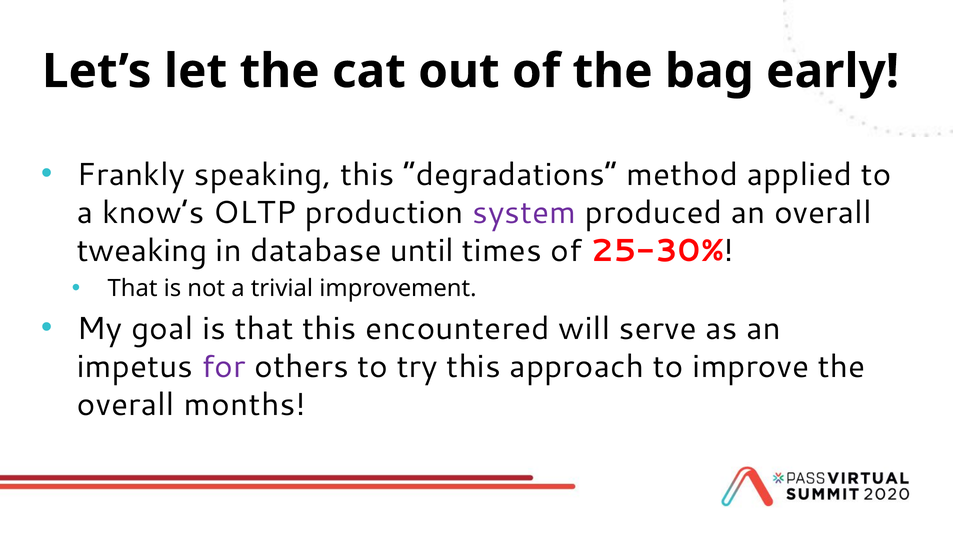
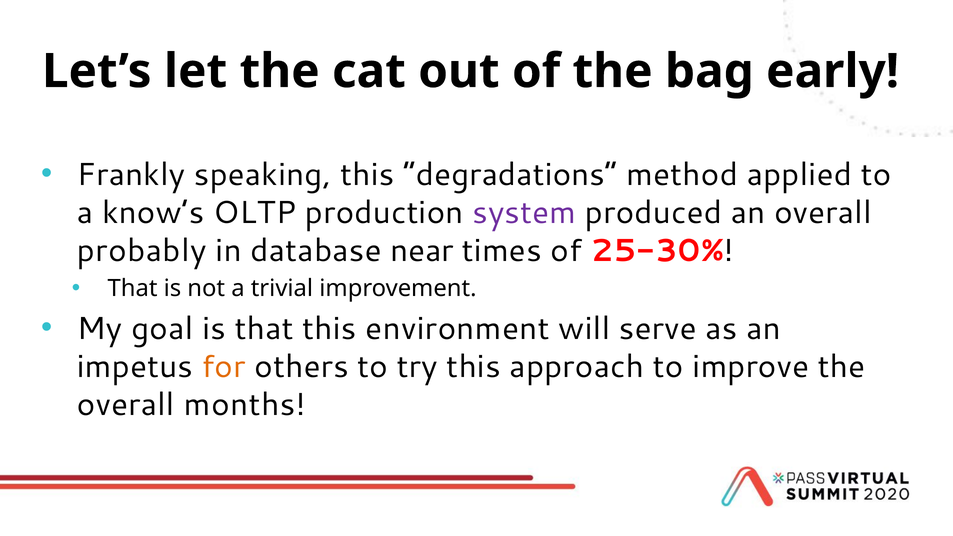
tweaking: tweaking -> probably
until: until -> near
encountered: encountered -> environment
for colour: purple -> orange
